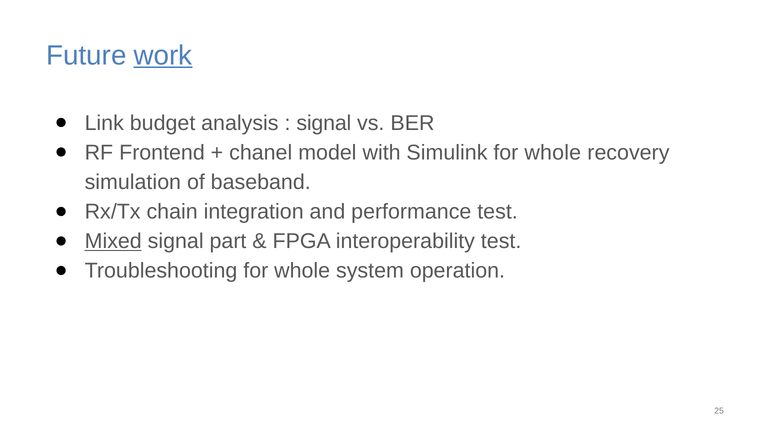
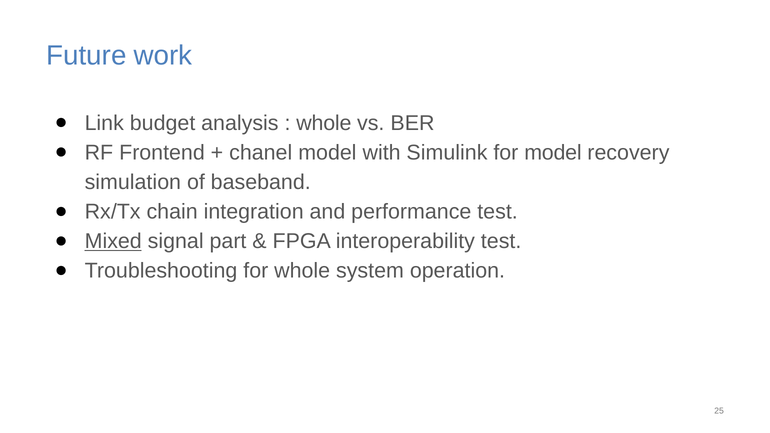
work underline: present -> none
signal at (324, 123): signal -> whole
Simulink for whole: whole -> model
